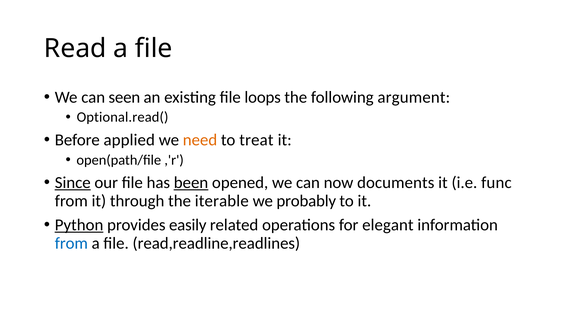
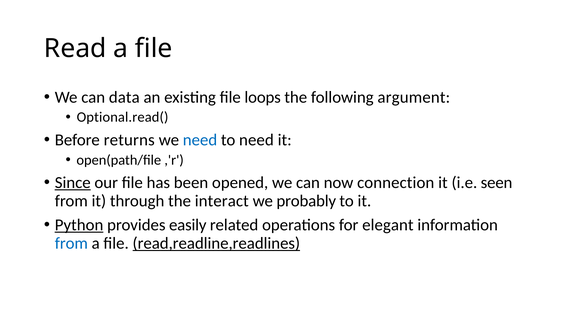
seen: seen -> data
applied: applied -> returns
need at (200, 140) colour: orange -> blue
to treat: treat -> need
been underline: present -> none
documents: documents -> connection
func: func -> seen
iterable: iterable -> interact
read,readline,readlines underline: none -> present
